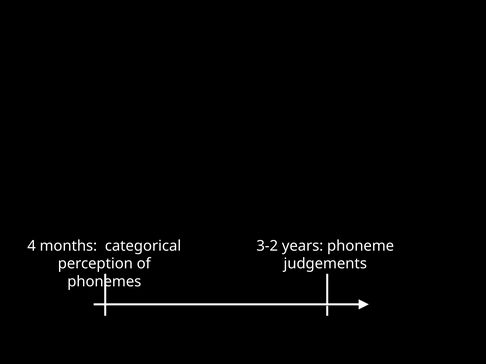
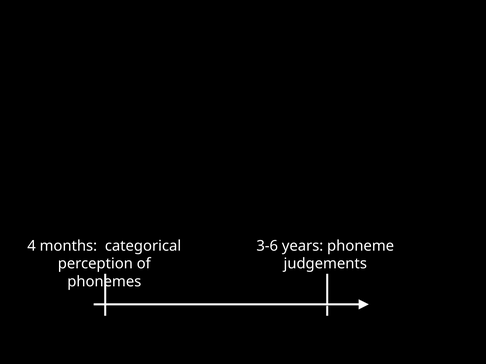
3-2: 3-2 -> 3-6
